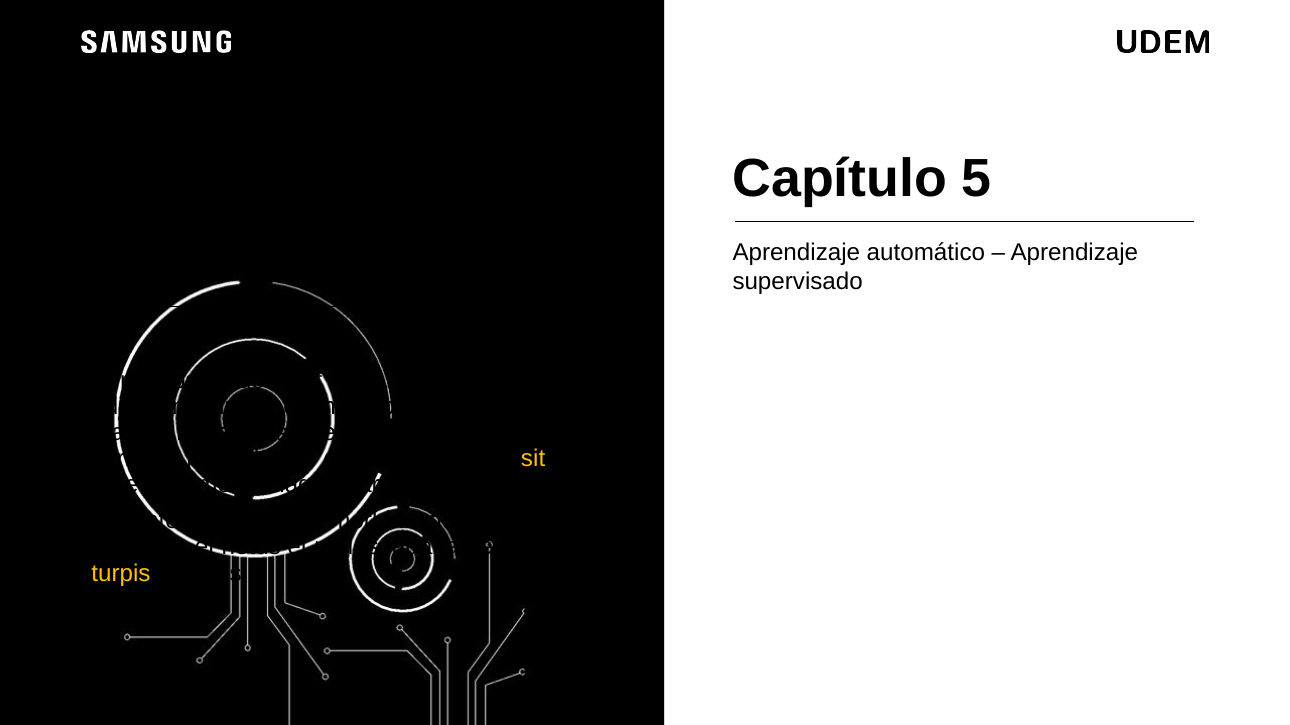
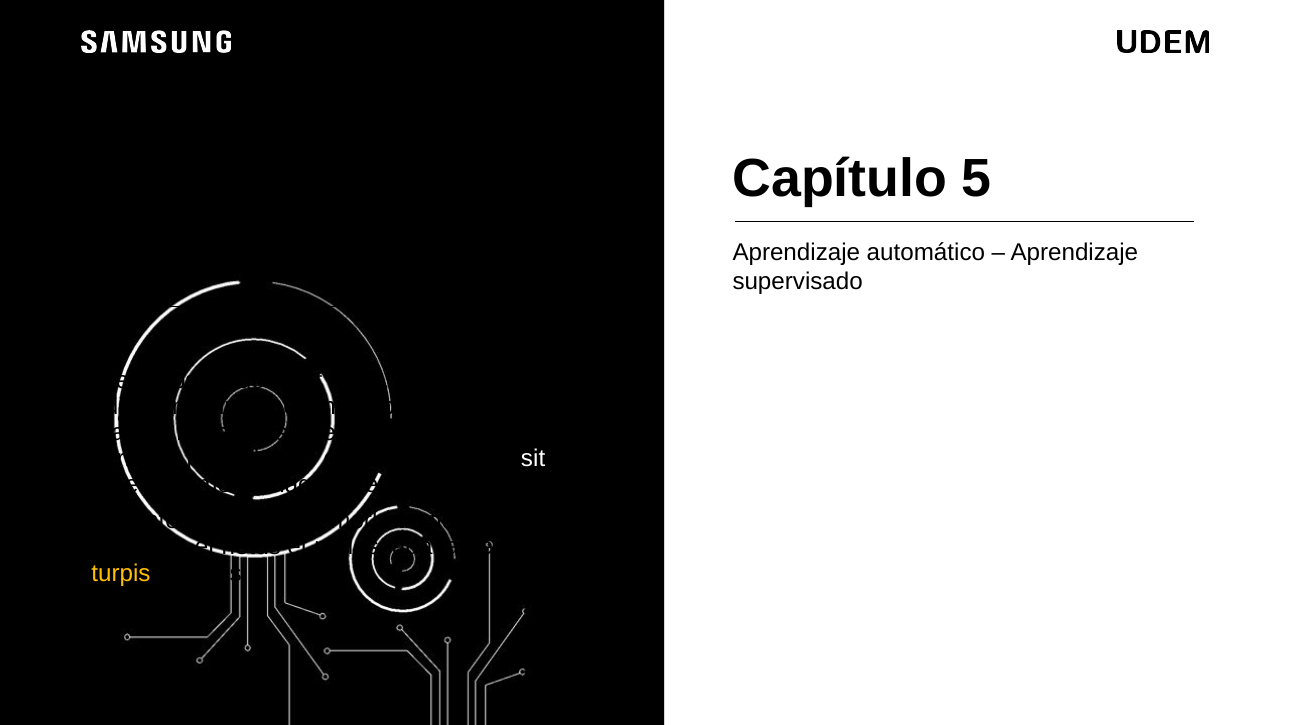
Turpis at (126, 381): Turpis -> Precio
sit at (533, 459) colour: yellow -> white
para: para -> bien
